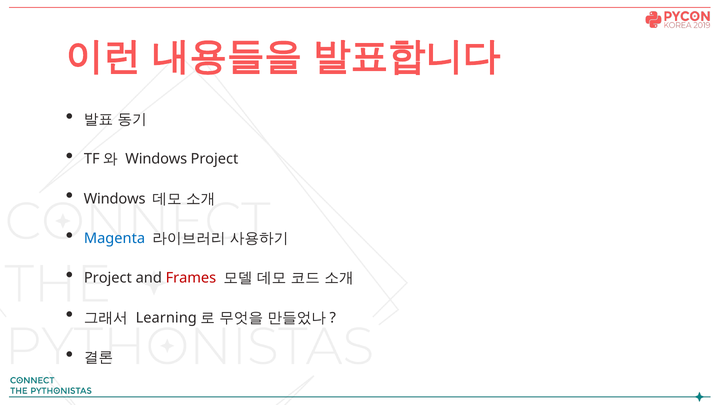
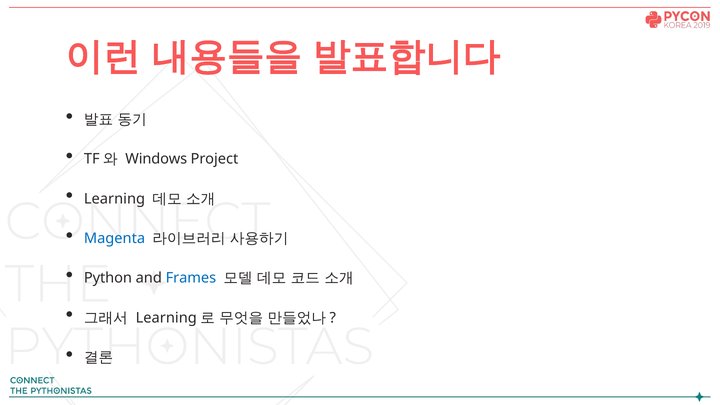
Windows at (115, 199): Windows -> Learning
Project at (108, 278): Project -> Python
Frames colour: red -> blue
